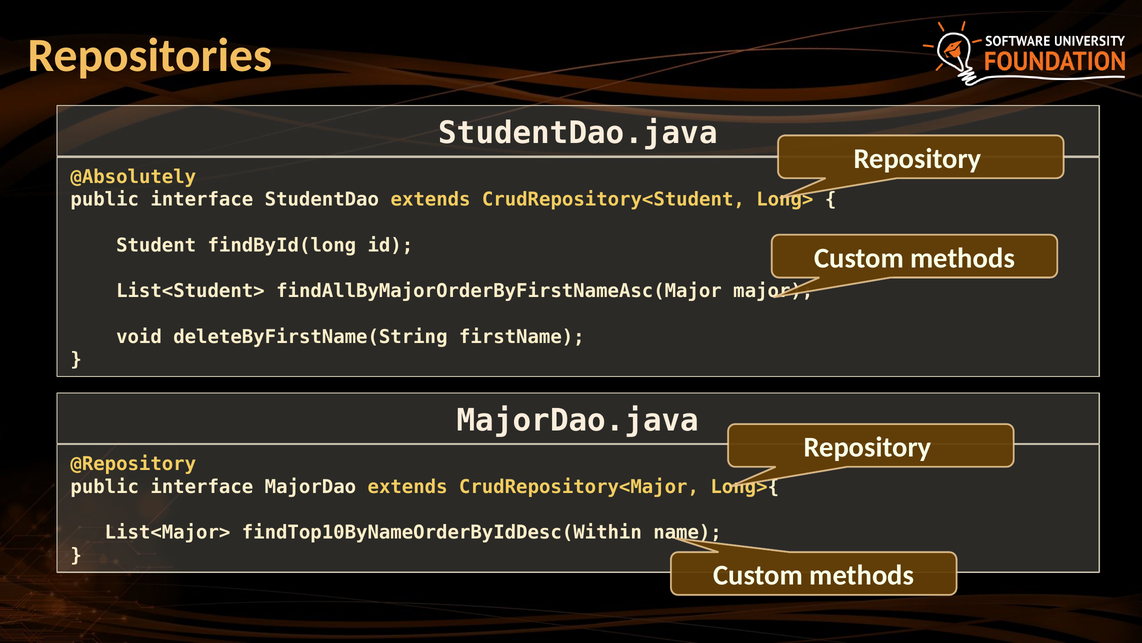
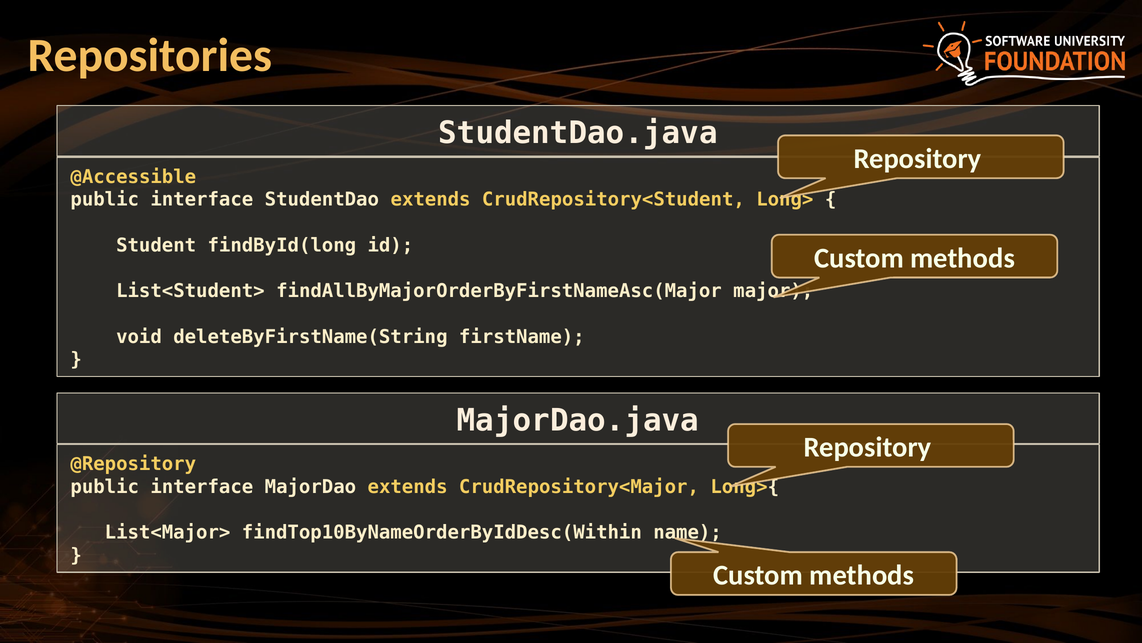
@Absolutely: @Absolutely -> @Accessible
